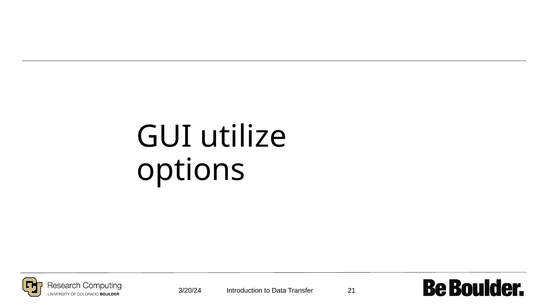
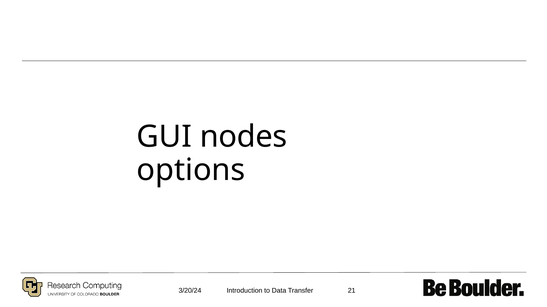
utilize: utilize -> nodes
